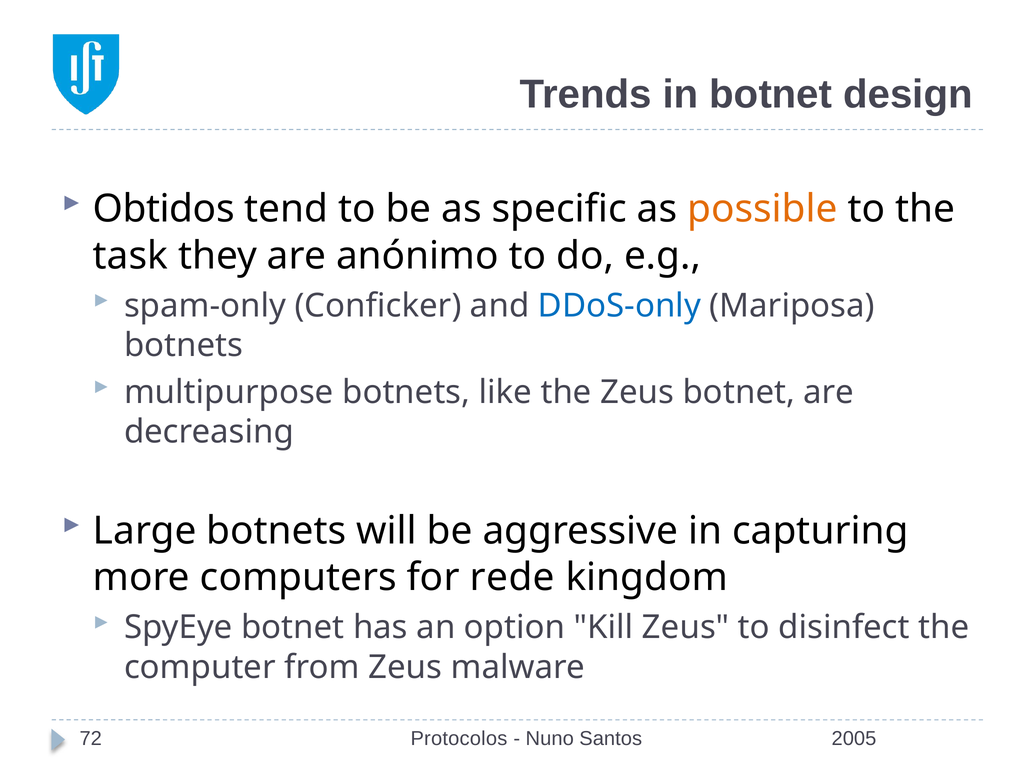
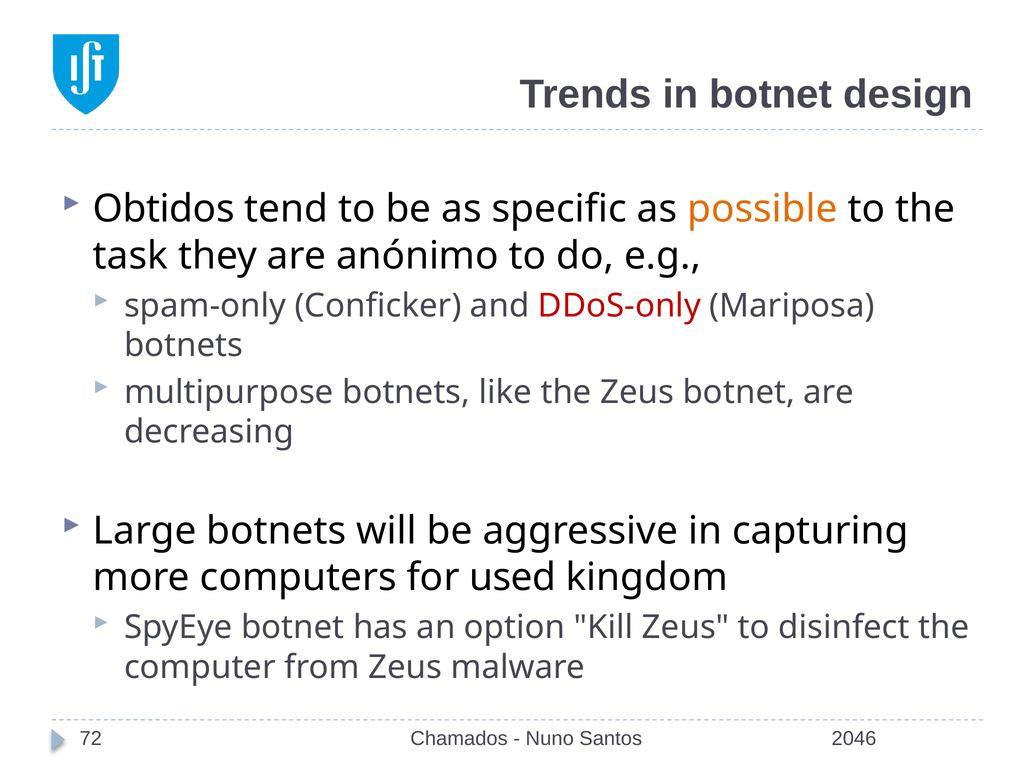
DDoS-only colour: blue -> red
rede: rede -> used
Protocolos: Protocolos -> Chamados
2005: 2005 -> 2046
